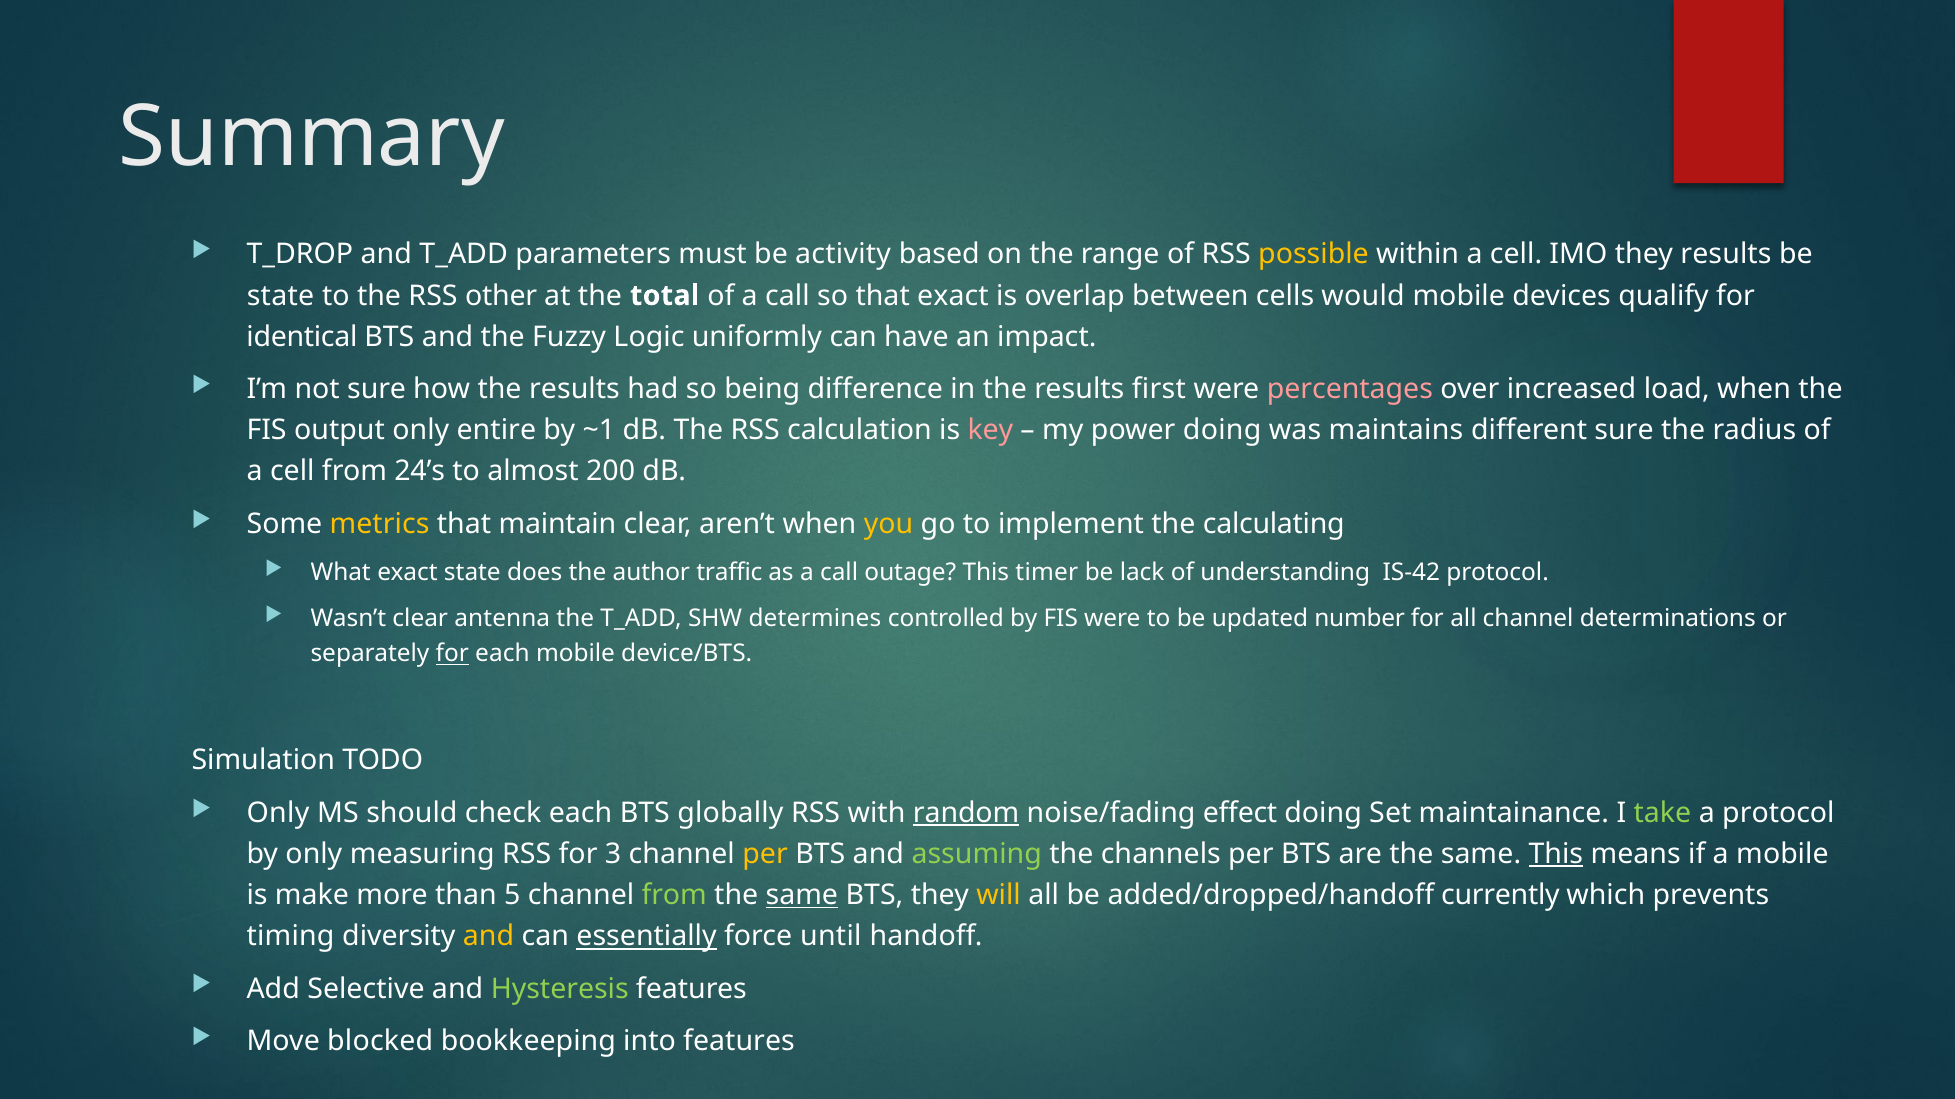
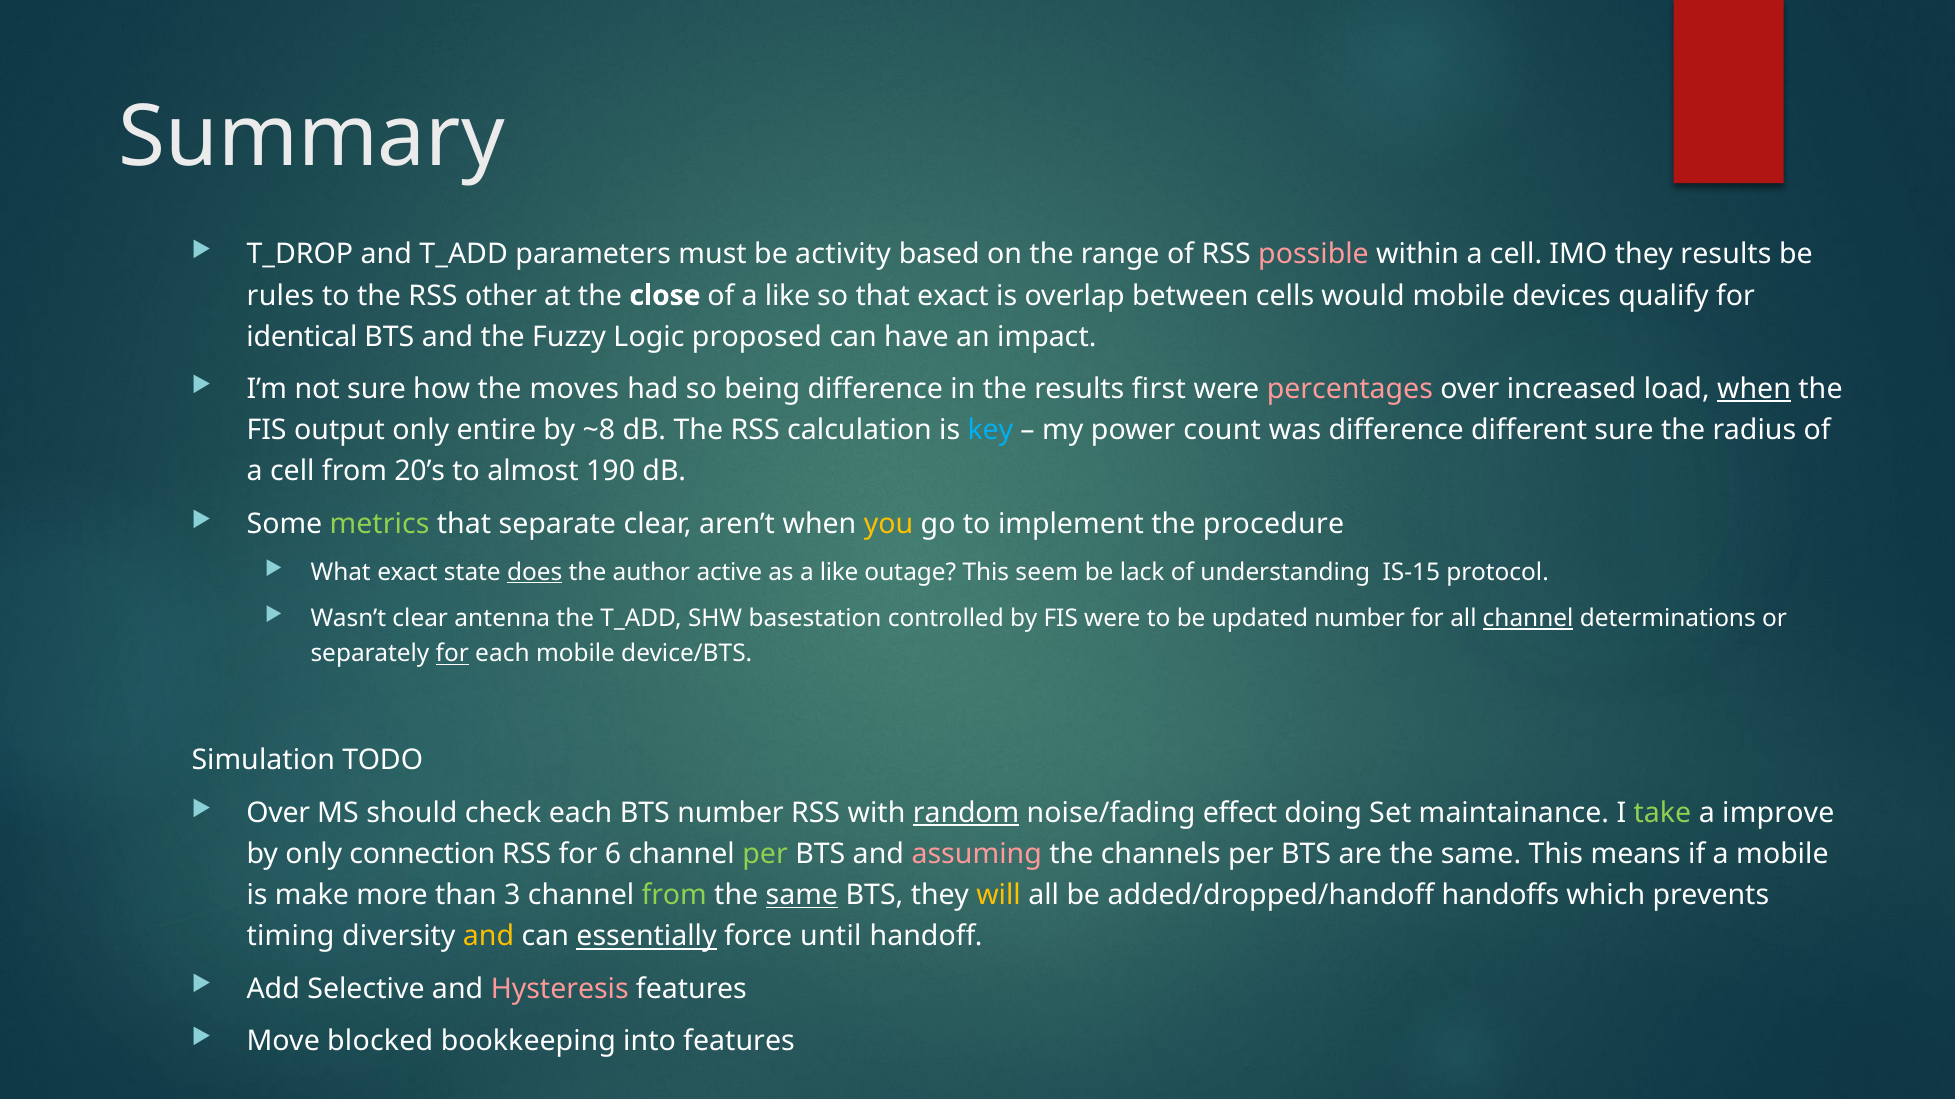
possible colour: yellow -> pink
state at (281, 296): state -> rules
total: total -> close
of a call: call -> like
uniformly: uniformly -> proposed
how the results: results -> moves
when at (1754, 389) underline: none -> present
~1: ~1 -> ~8
key colour: pink -> light blue
power doing: doing -> count
was maintains: maintains -> difference
24’s: 24’s -> 20’s
200: 200 -> 190
metrics colour: yellow -> light green
maintain: maintain -> separate
calculating: calculating -> procedure
does underline: none -> present
traffic: traffic -> active
as a call: call -> like
timer: timer -> seem
IS-42: IS-42 -> IS-15
determines: determines -> basestation
channel at (1528, 619) underline: none -> present
Only at (278, 813): Only -> Over
BTS globally: globally -> number
a protocol: protocol -> improve
measuring: measuring -> connection
3: 3 -> 6
per at (765, 855) colour: yellow -> light green
assuming colour: light green -> pink
This at (1556, 855) underline: present -> none
5: 5 -> 3
currently: currently -> handoffs
Hysteresis colour: light green -> pink
